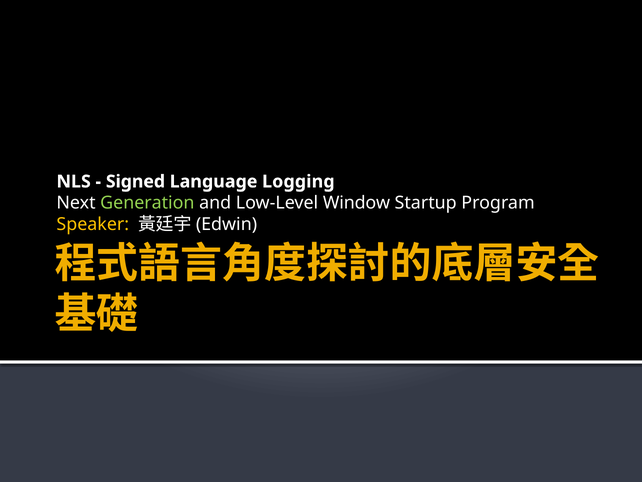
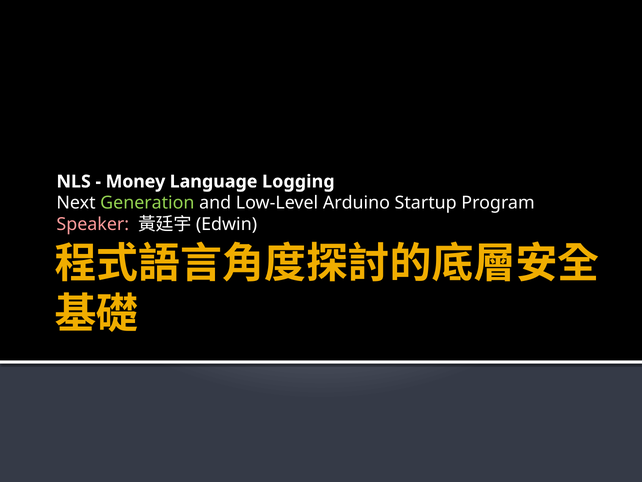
Signed: Signed -> Money
Window: Window -> Arduino
Speaker colour: yellow -> pink
